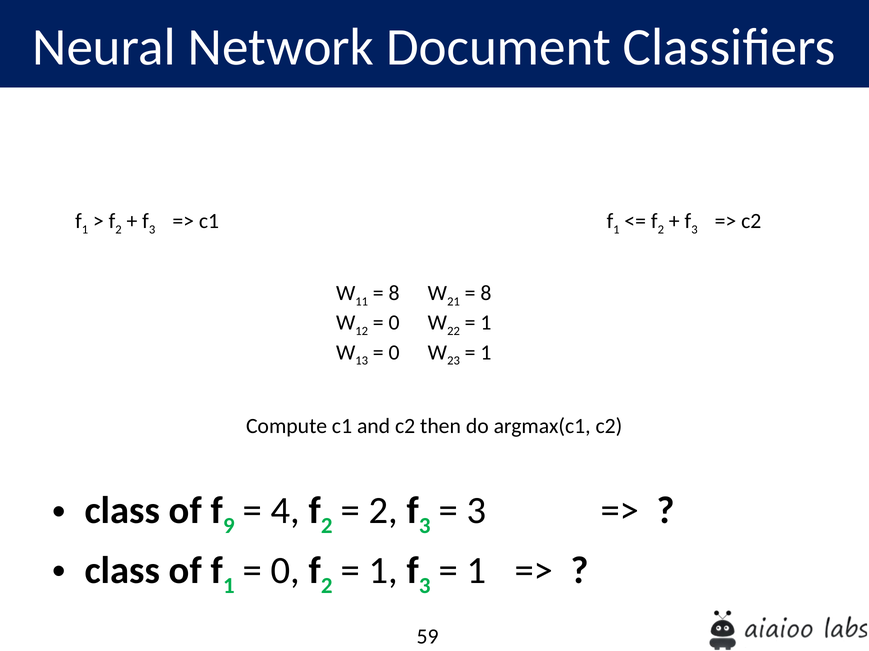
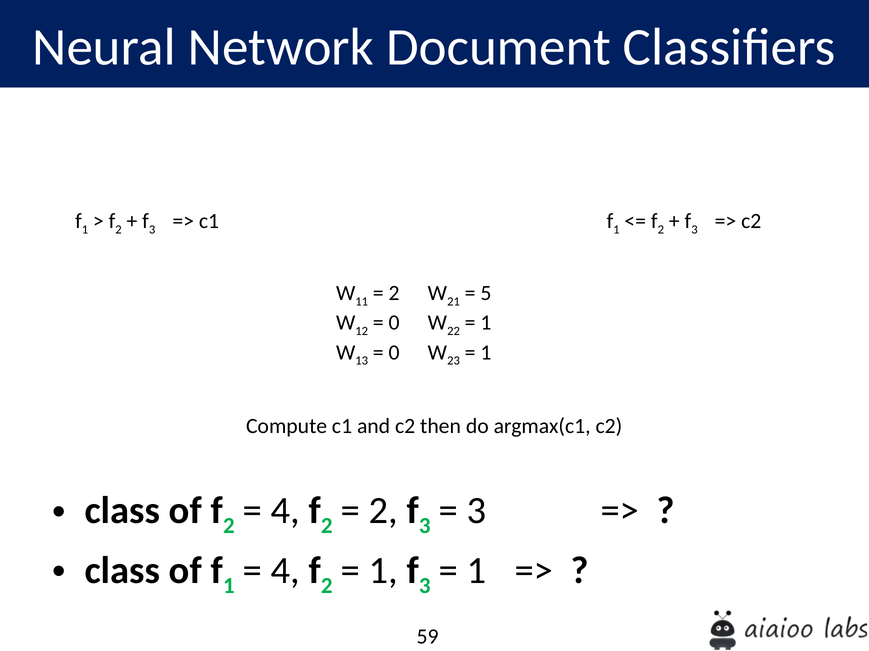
8 at (394, 294): 8 -> 2
8 at (486, 294): 8 -> 5
9 at (229, 526): 9 -> 2
0 at (285, 571): 0 -> 4
